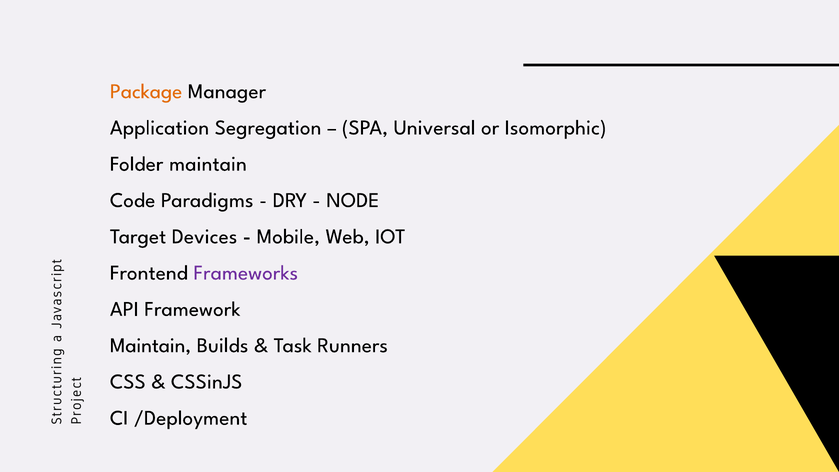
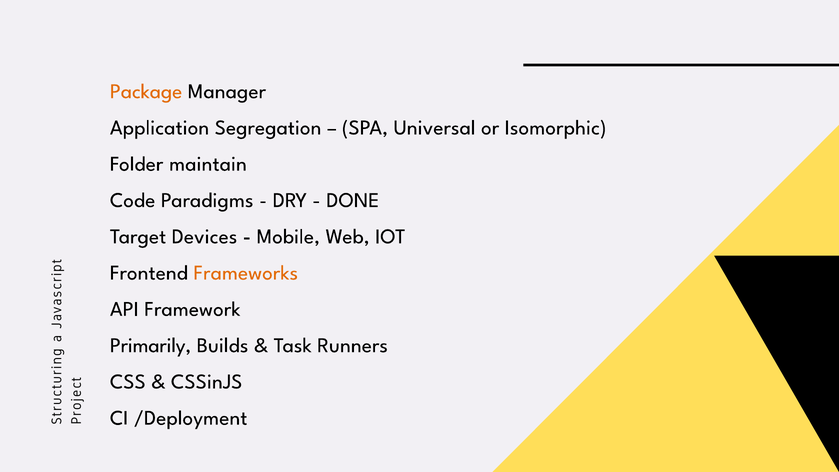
NODE: NODE -> DONE
Frameworks colour: purple -> orange
Maintain at (151, 345): Maintain -> Primarily
